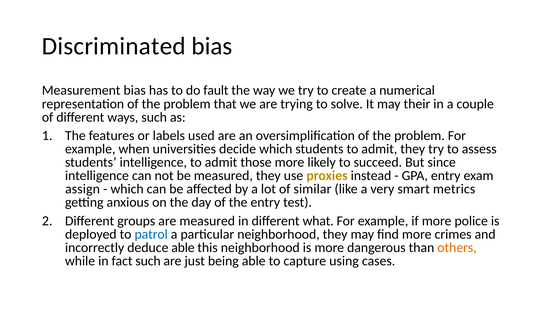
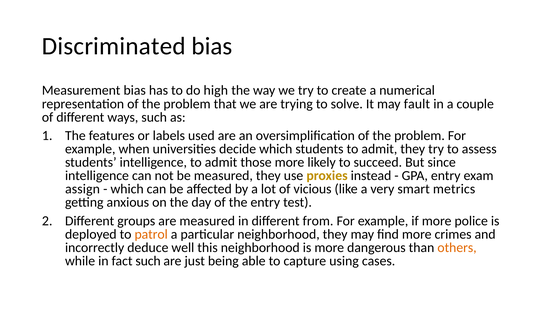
fault: fault -> high
their: their -> fault
similar: similar -> vicious
what: what -> from
patrol colour: blue -> orange
deduce able: able -> well
